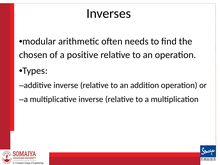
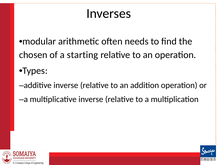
positive: positive -> starting
